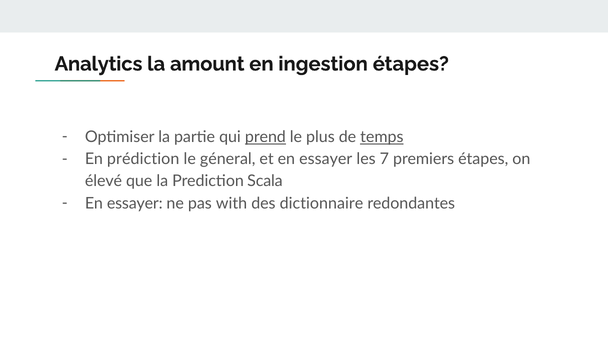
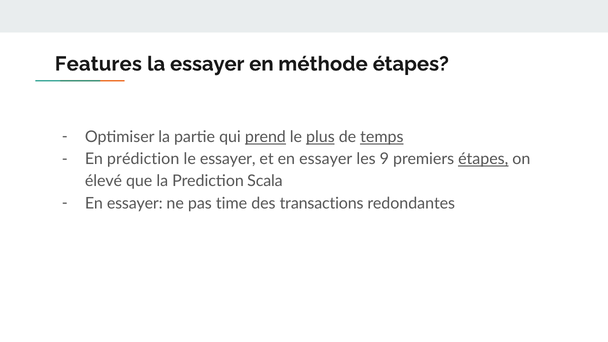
Analytics: Analytics -> Features
la amount: amount -> essayer
ingestion: ingestion -> méthode
plus underline: none -> present
le géneral: géneral -> essayer
7: 7 -> 9
étapes at (483, 159) underline: none -> present
with: with -> time
dictionnaire: dictionnaire -> transactions
